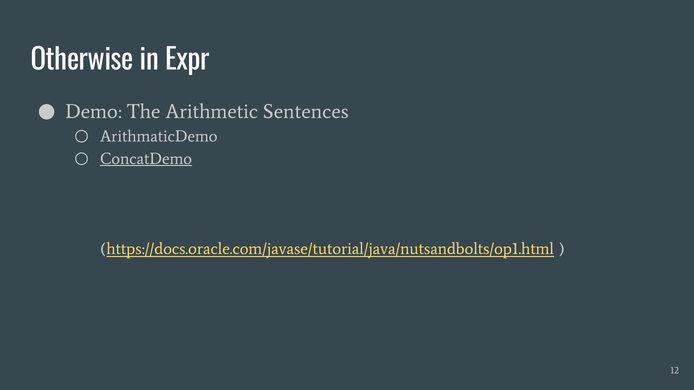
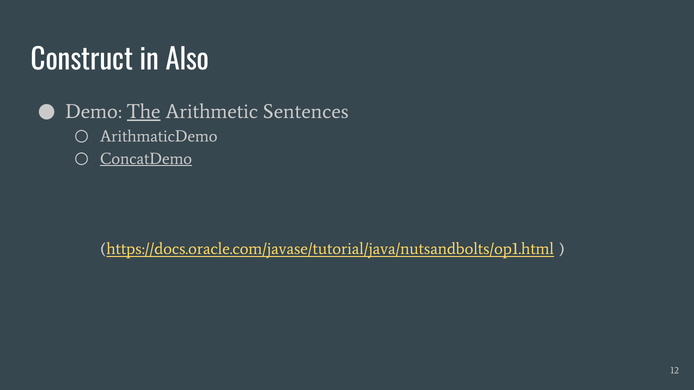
Otherwise: Otherwise -> Construct
Expr: Expr -> Also
The underline: none -> present
